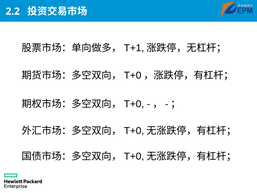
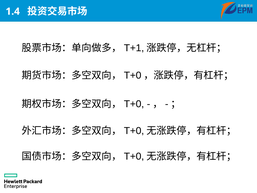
2.2: 2.2 -> 1.4
